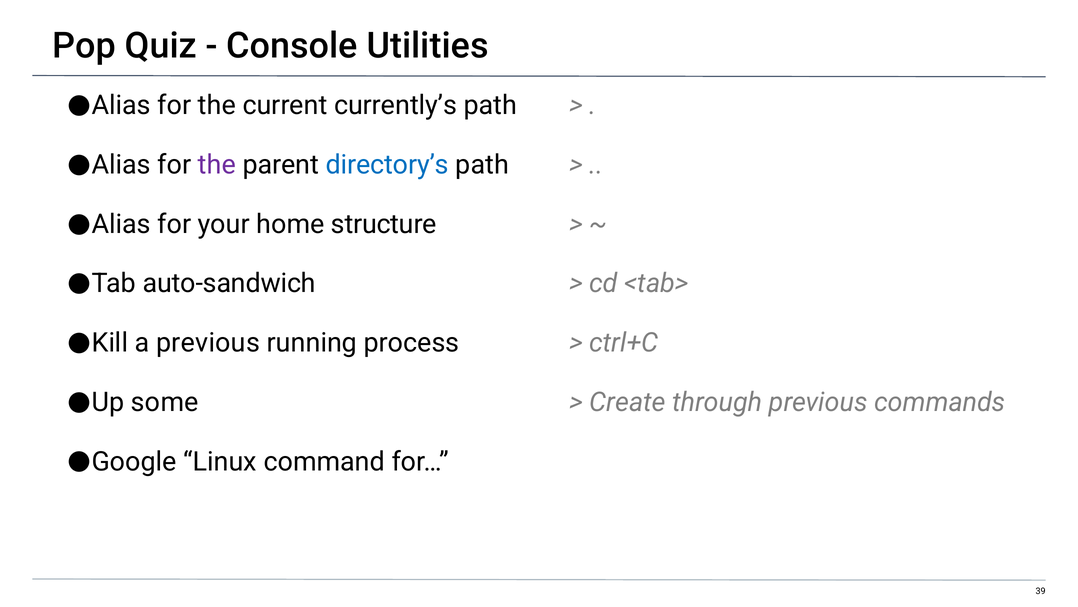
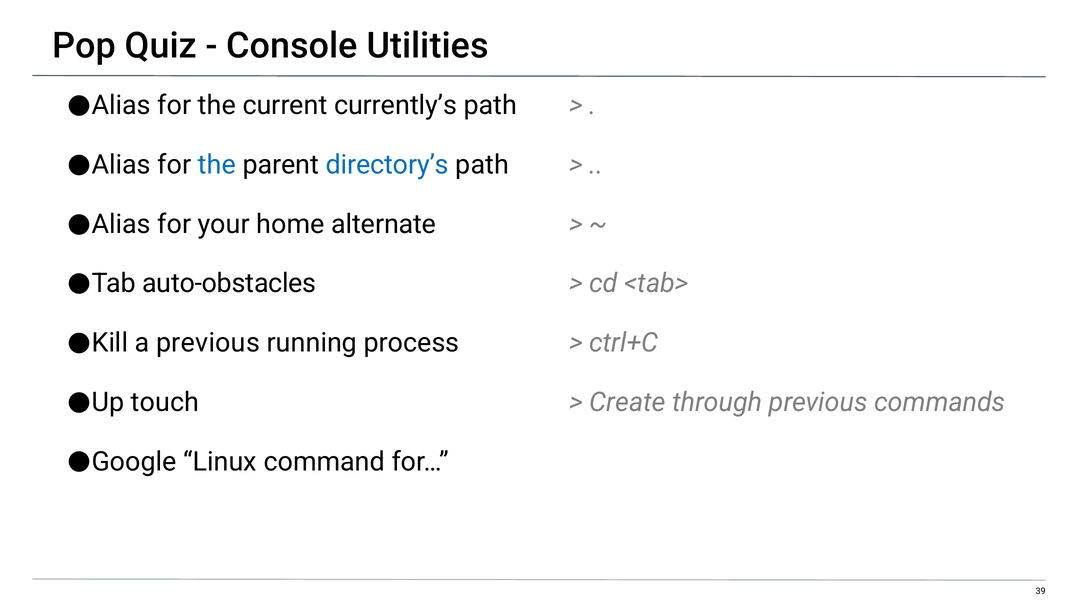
the at (217, 165) colour: purple -> blue
structure: structure -> alternate
auto-sandwich: auto-sandwich -> auto-obstacles
some: some -> touch
